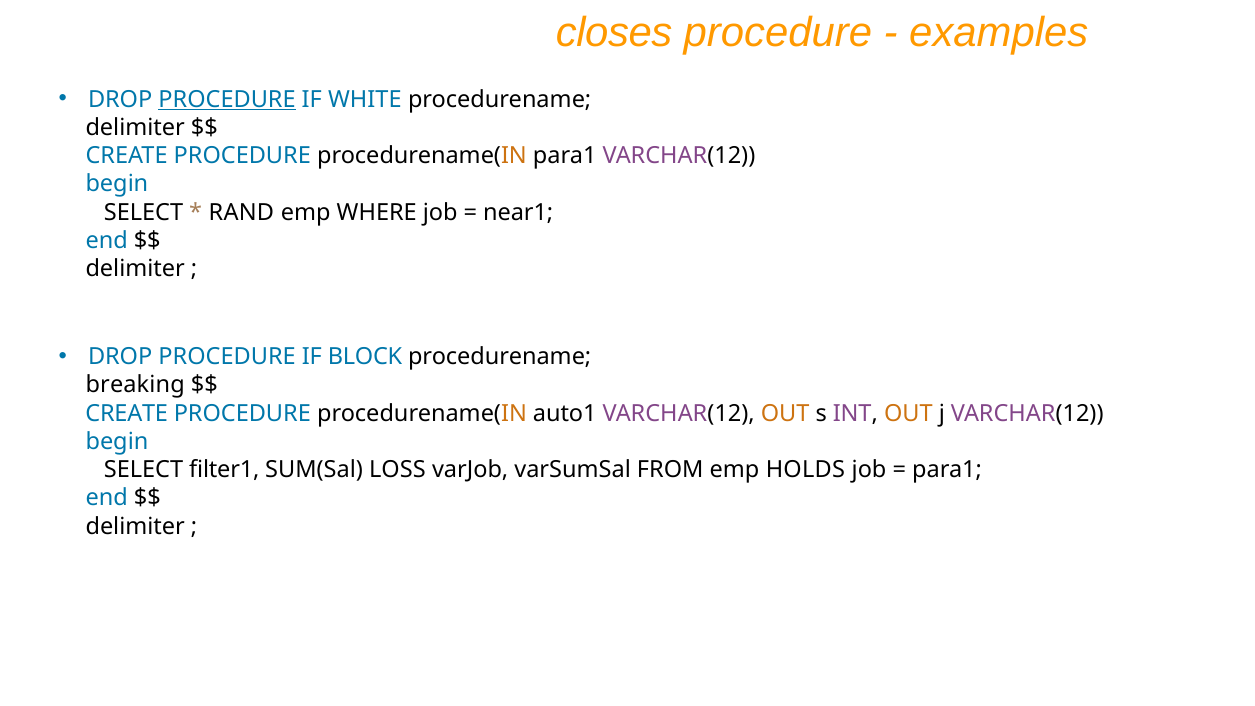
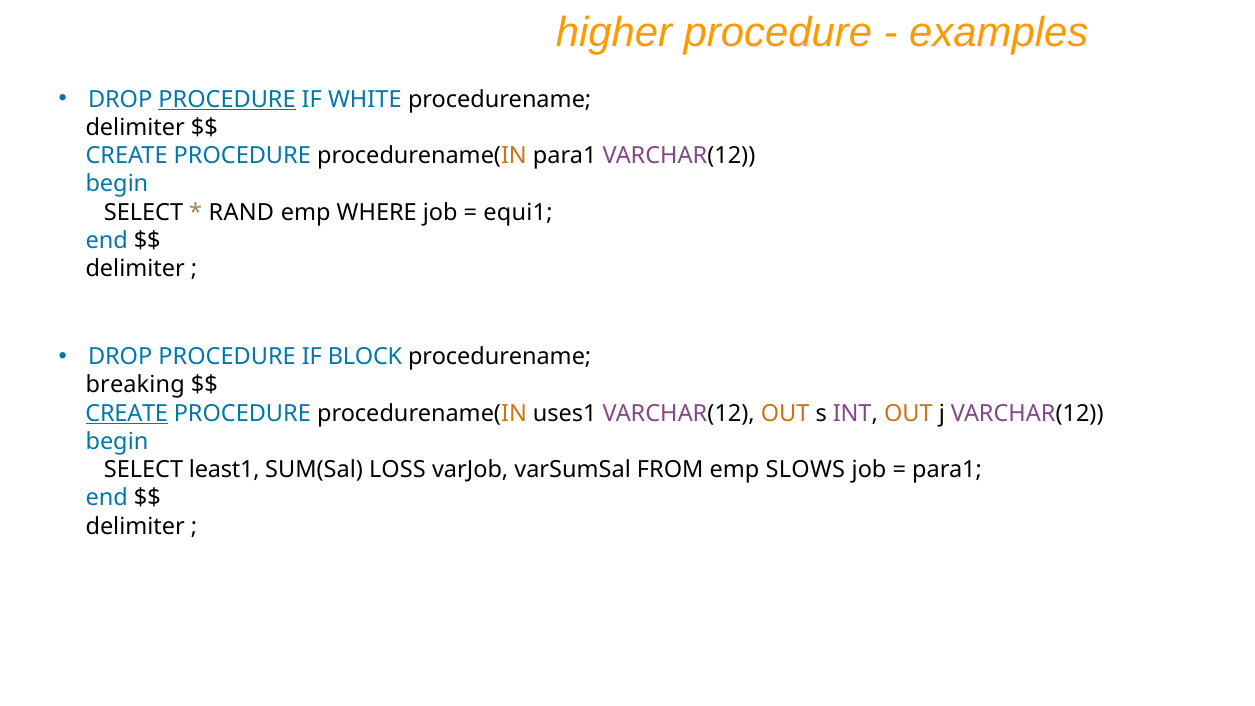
closes: closes -> higher
near1: near1 -> equi1
CREATE at (127, 413) underline: none -> present
auto1: auto1 -> uses1
filter1: filter1 -> least1
HOLDS: HOLDS -> SLOWS
